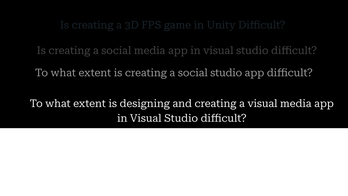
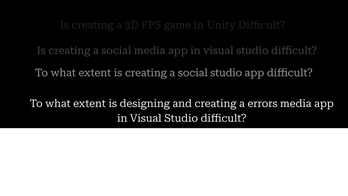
a visual: visual -> errors
